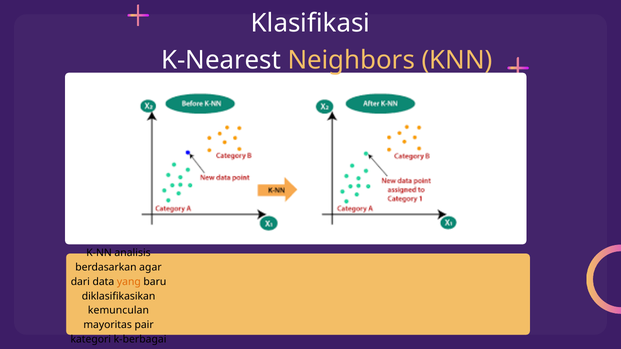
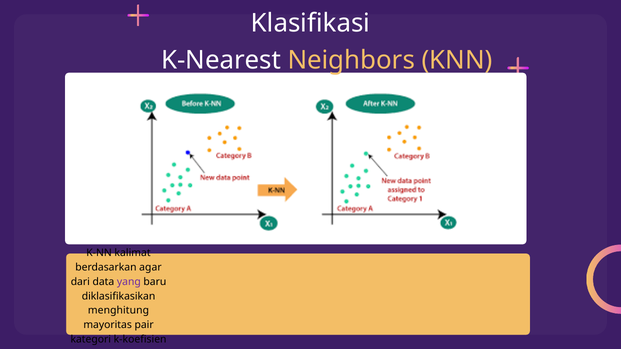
analisis: analisis -> kalimat
yang colour: orange -> purple
kemunculan: kemunculan -> menghitung
k-berbagai: k-berbagai -> k-koefisien
